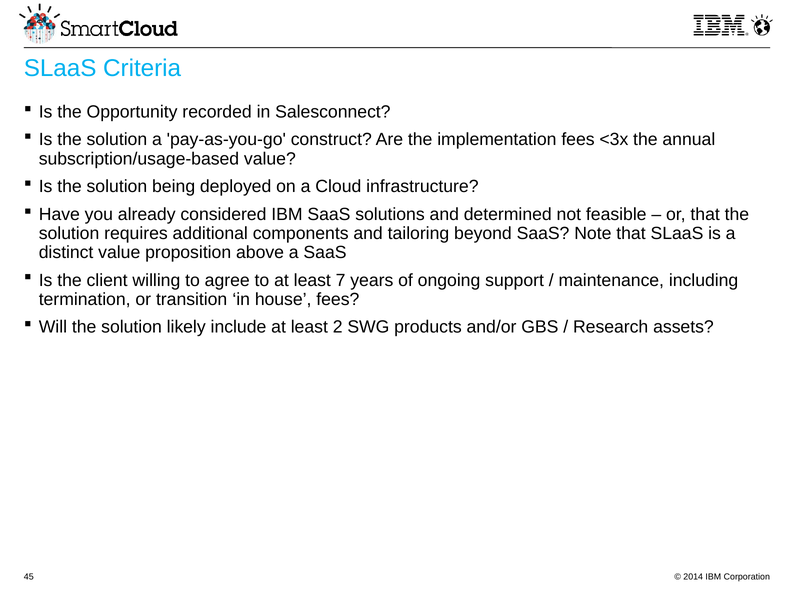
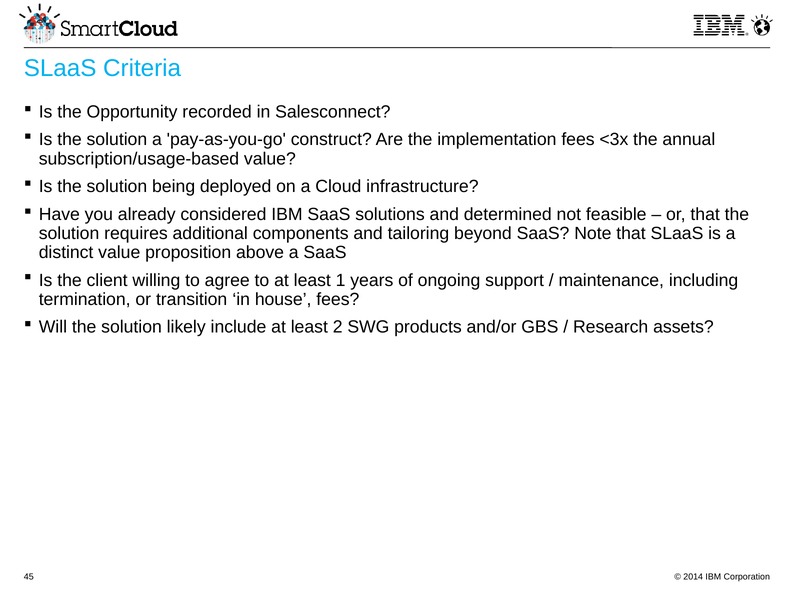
7: 7 -> 1
